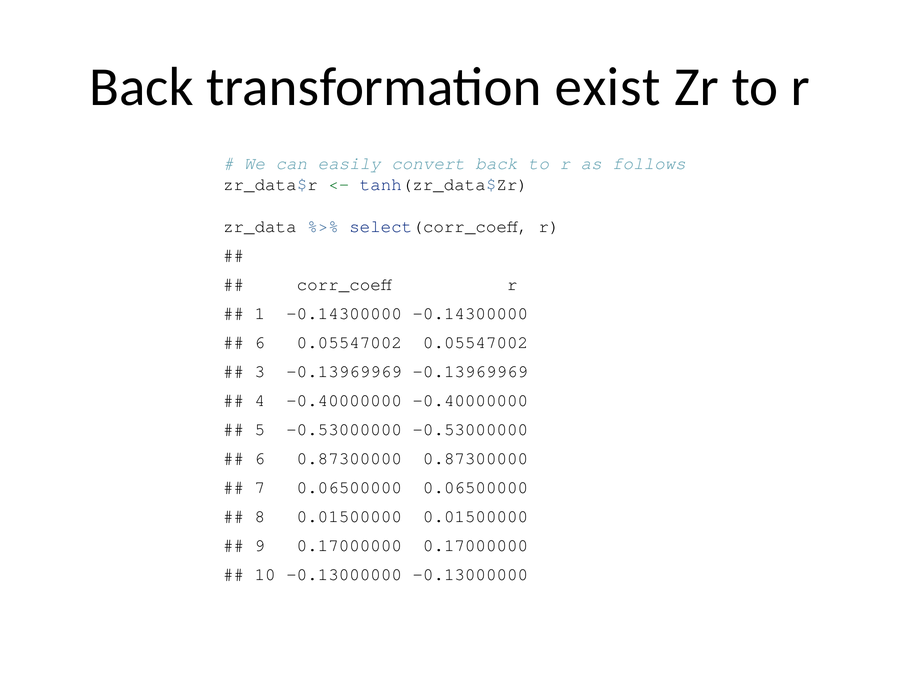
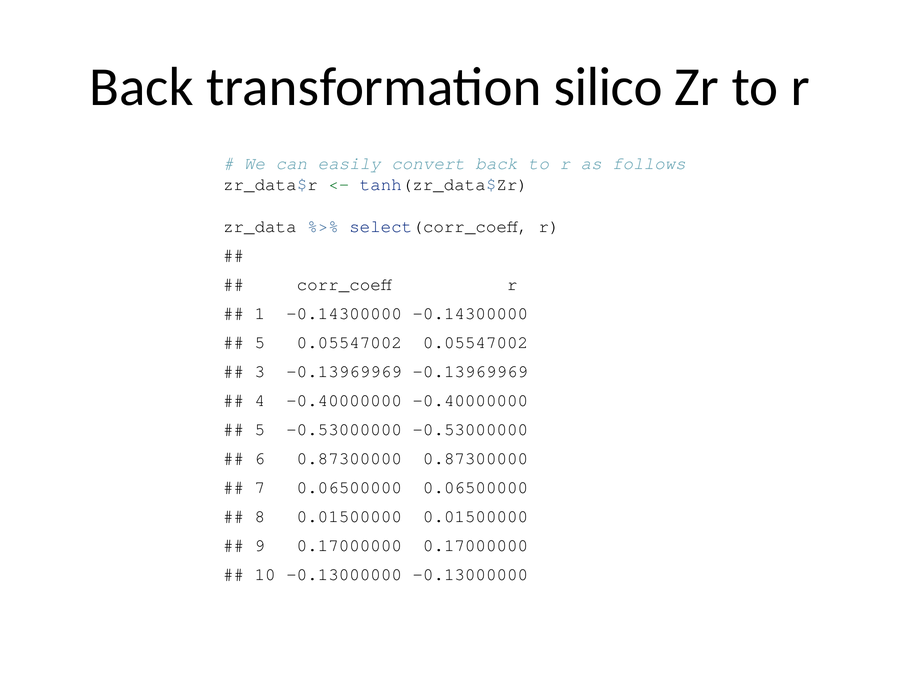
exist: exist -> silico
6 at (260, 342): 6 -> 5
